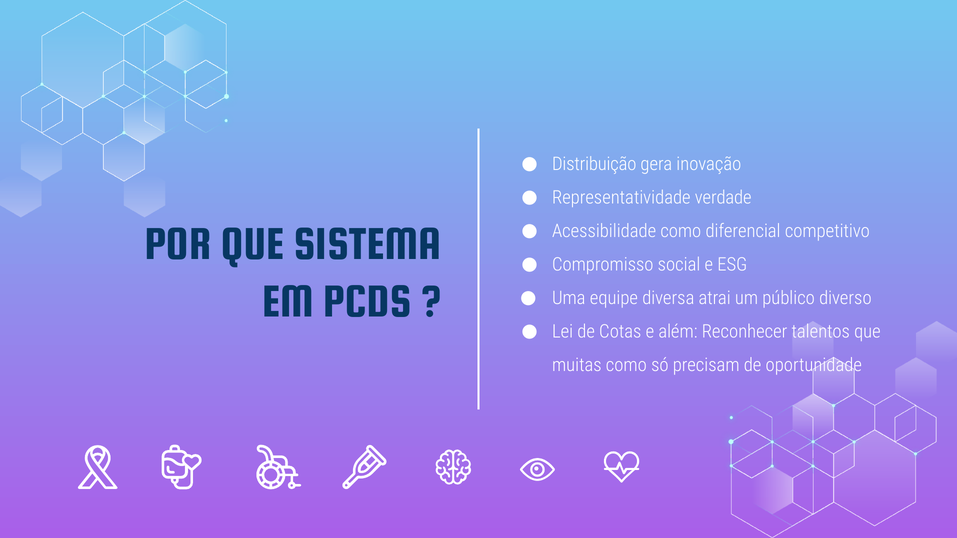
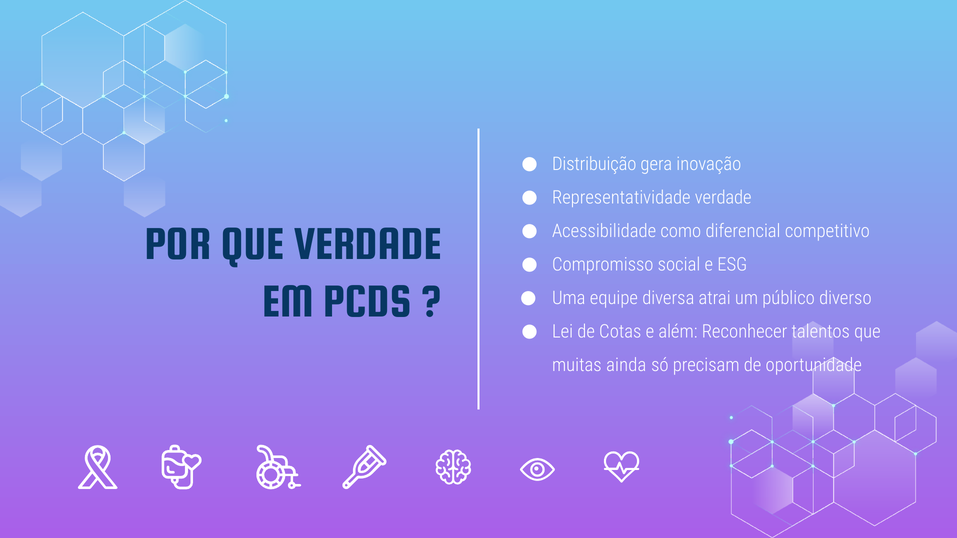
QUE SISTEMA: SISTEMA -> VERDADE
muitas como: como -> ainda
